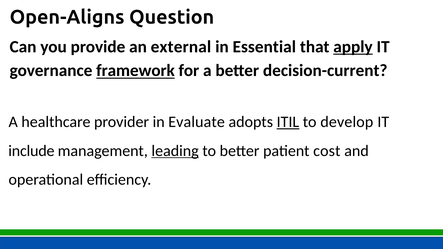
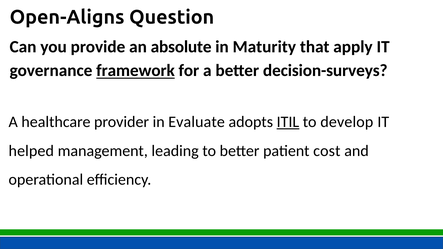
external: external -> absolute
Essential: Essential -> Maturity
apply underline: present -> none
decision-current: decision-current -> decision-surveys
include: include -> helped
leading underline: present -> none
